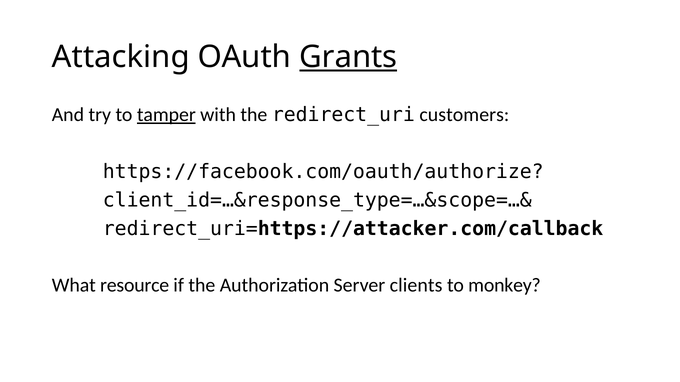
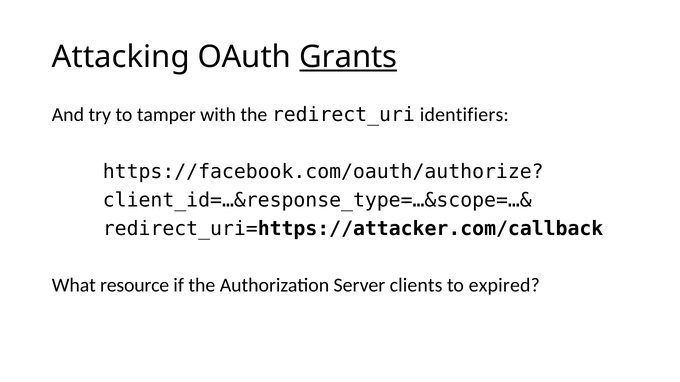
tamper underline: present -> none
customers: customers -> identifiers
monkey: monkey -> expired
